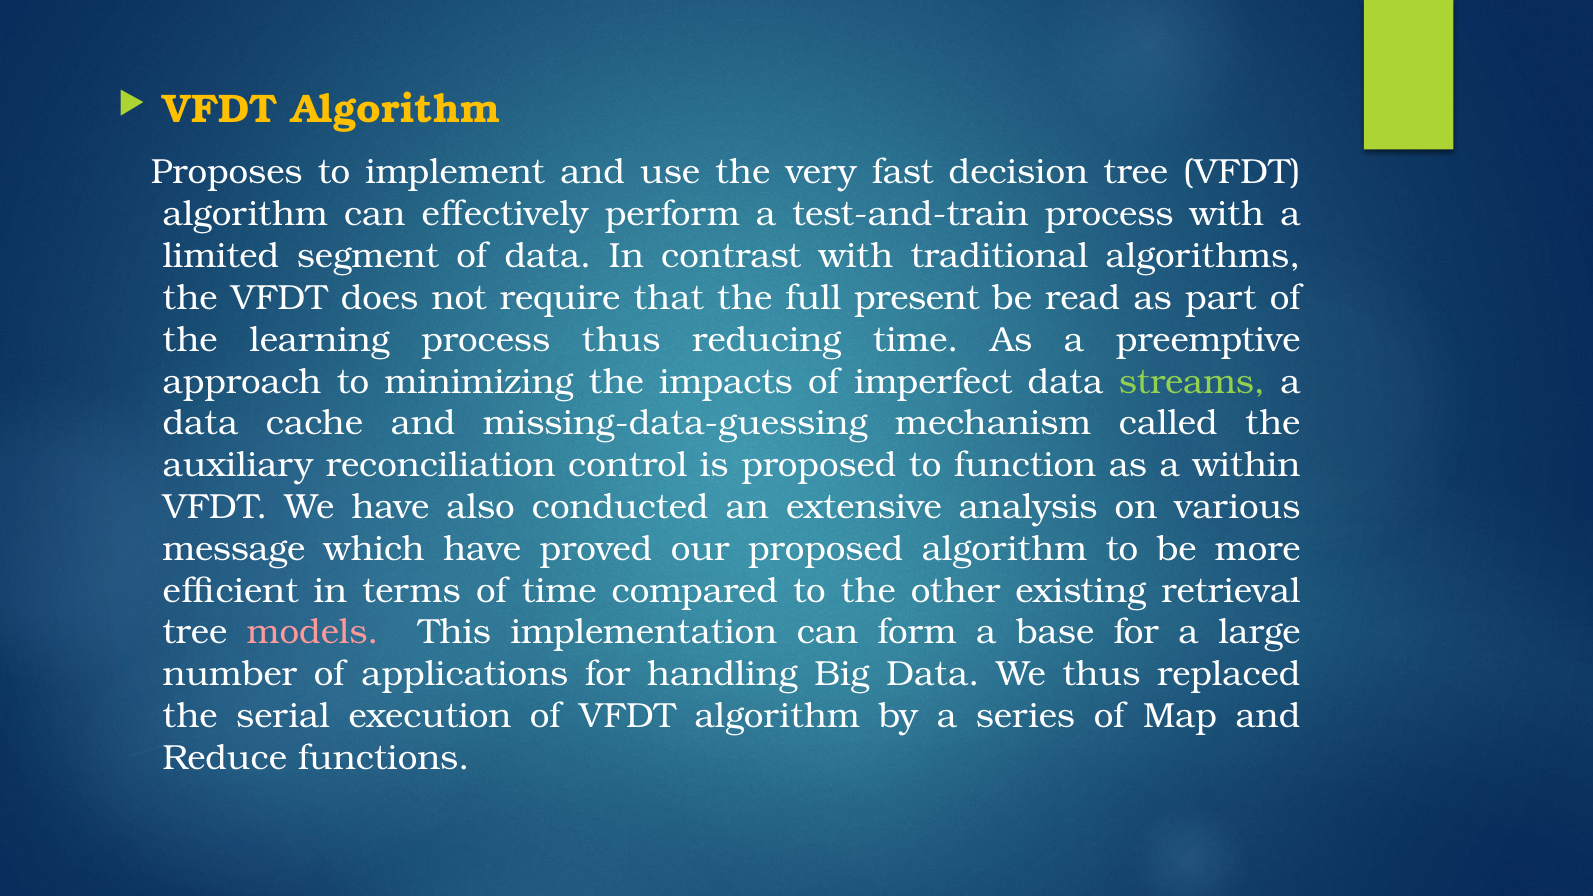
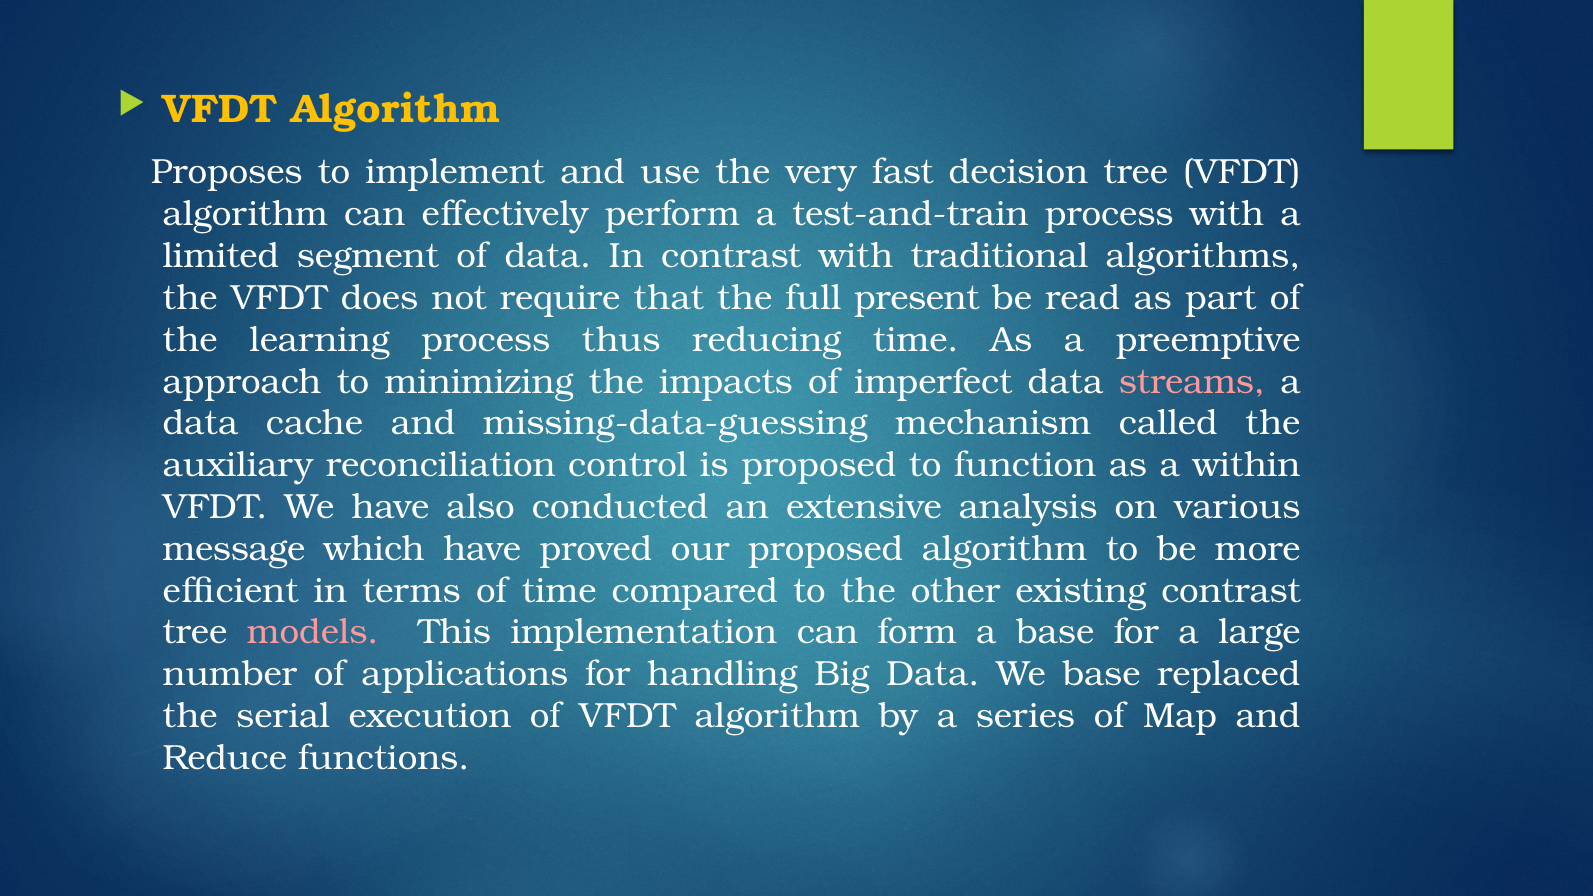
streams colour: light green -> pink
existing retrieval: retrieval -> contrast
We thus: thus -> base
